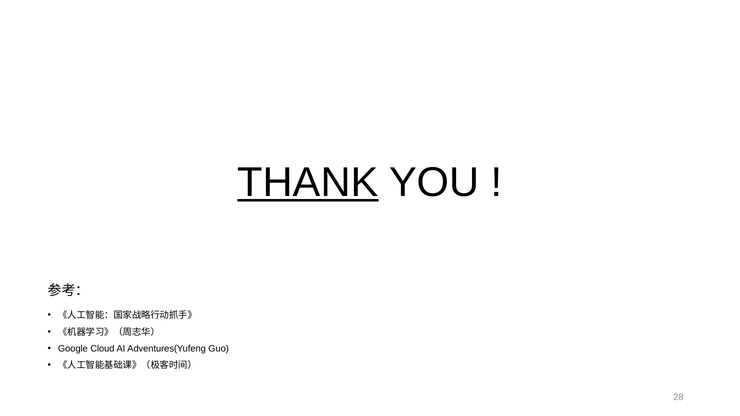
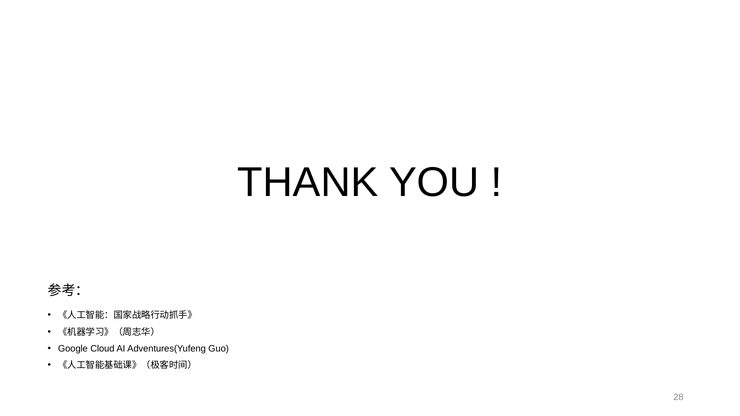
THANK underline: present -> none
